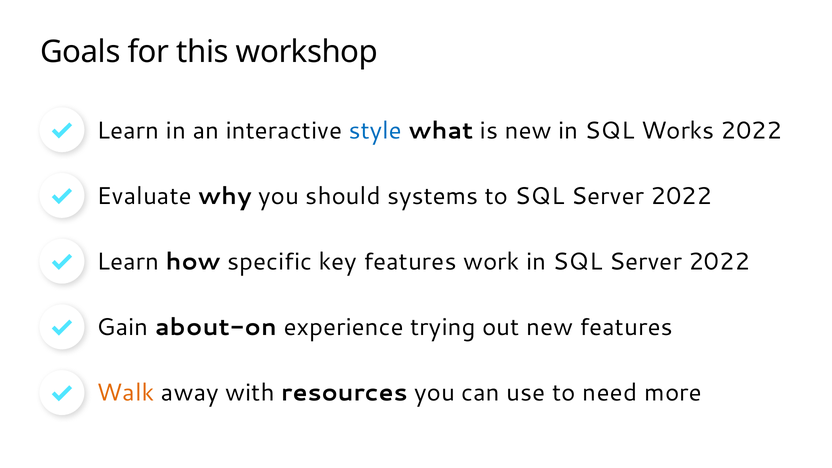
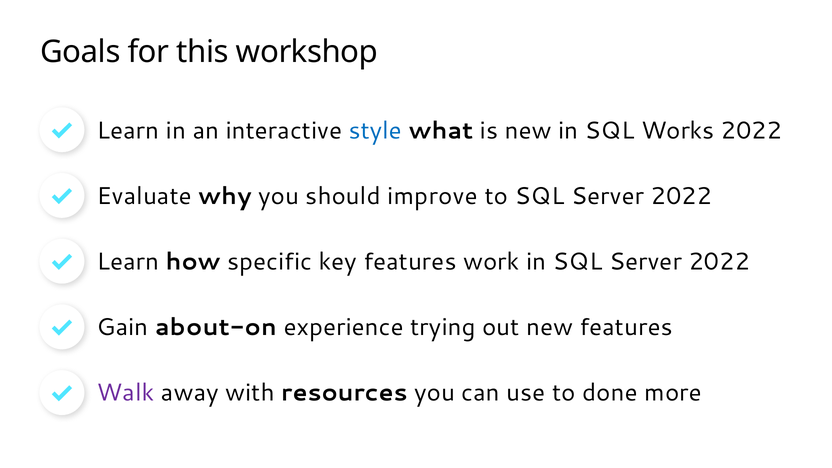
systems: systems -> improve
Walk colour: orange -> purple
need: need -> done
